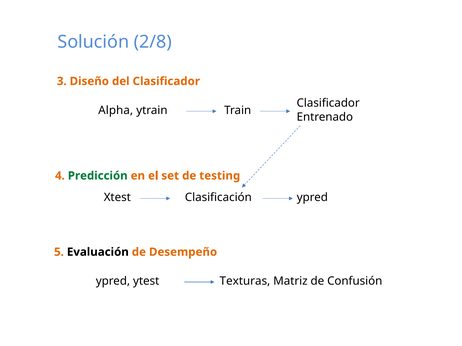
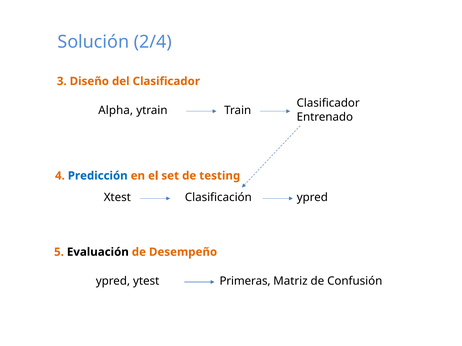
2/8: 2/8 -> 2/4
Predicción colour: green -> blue
Texturas: Texturas -> Primeras
